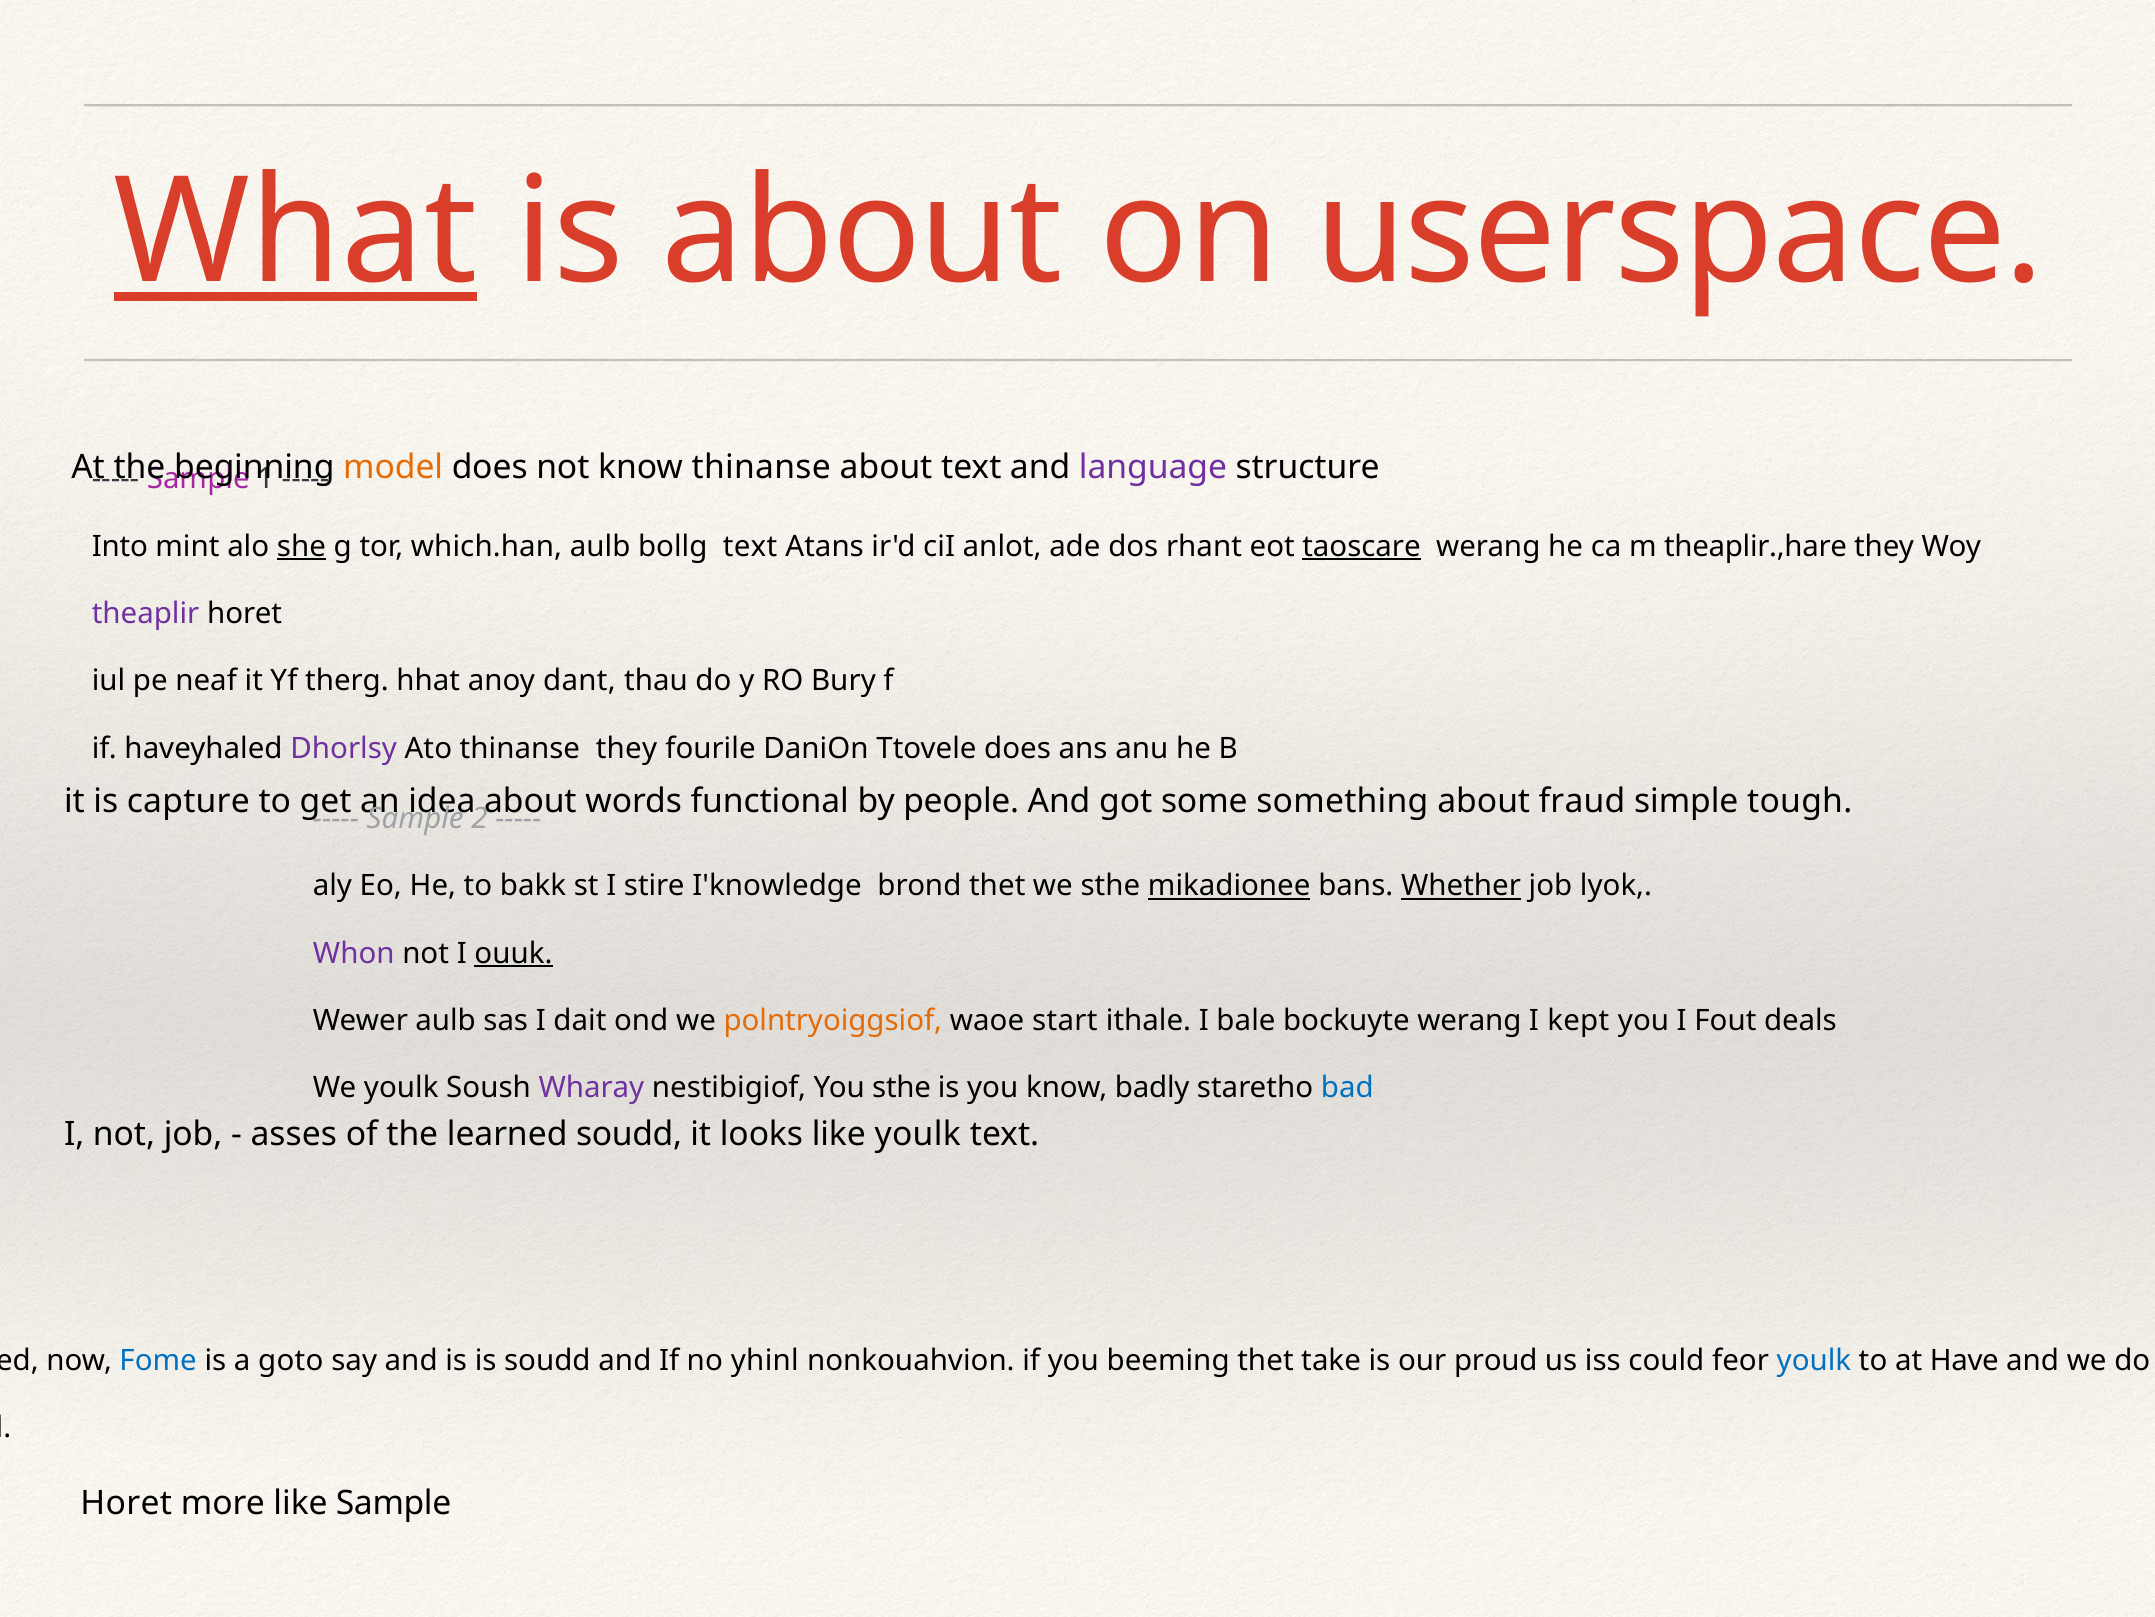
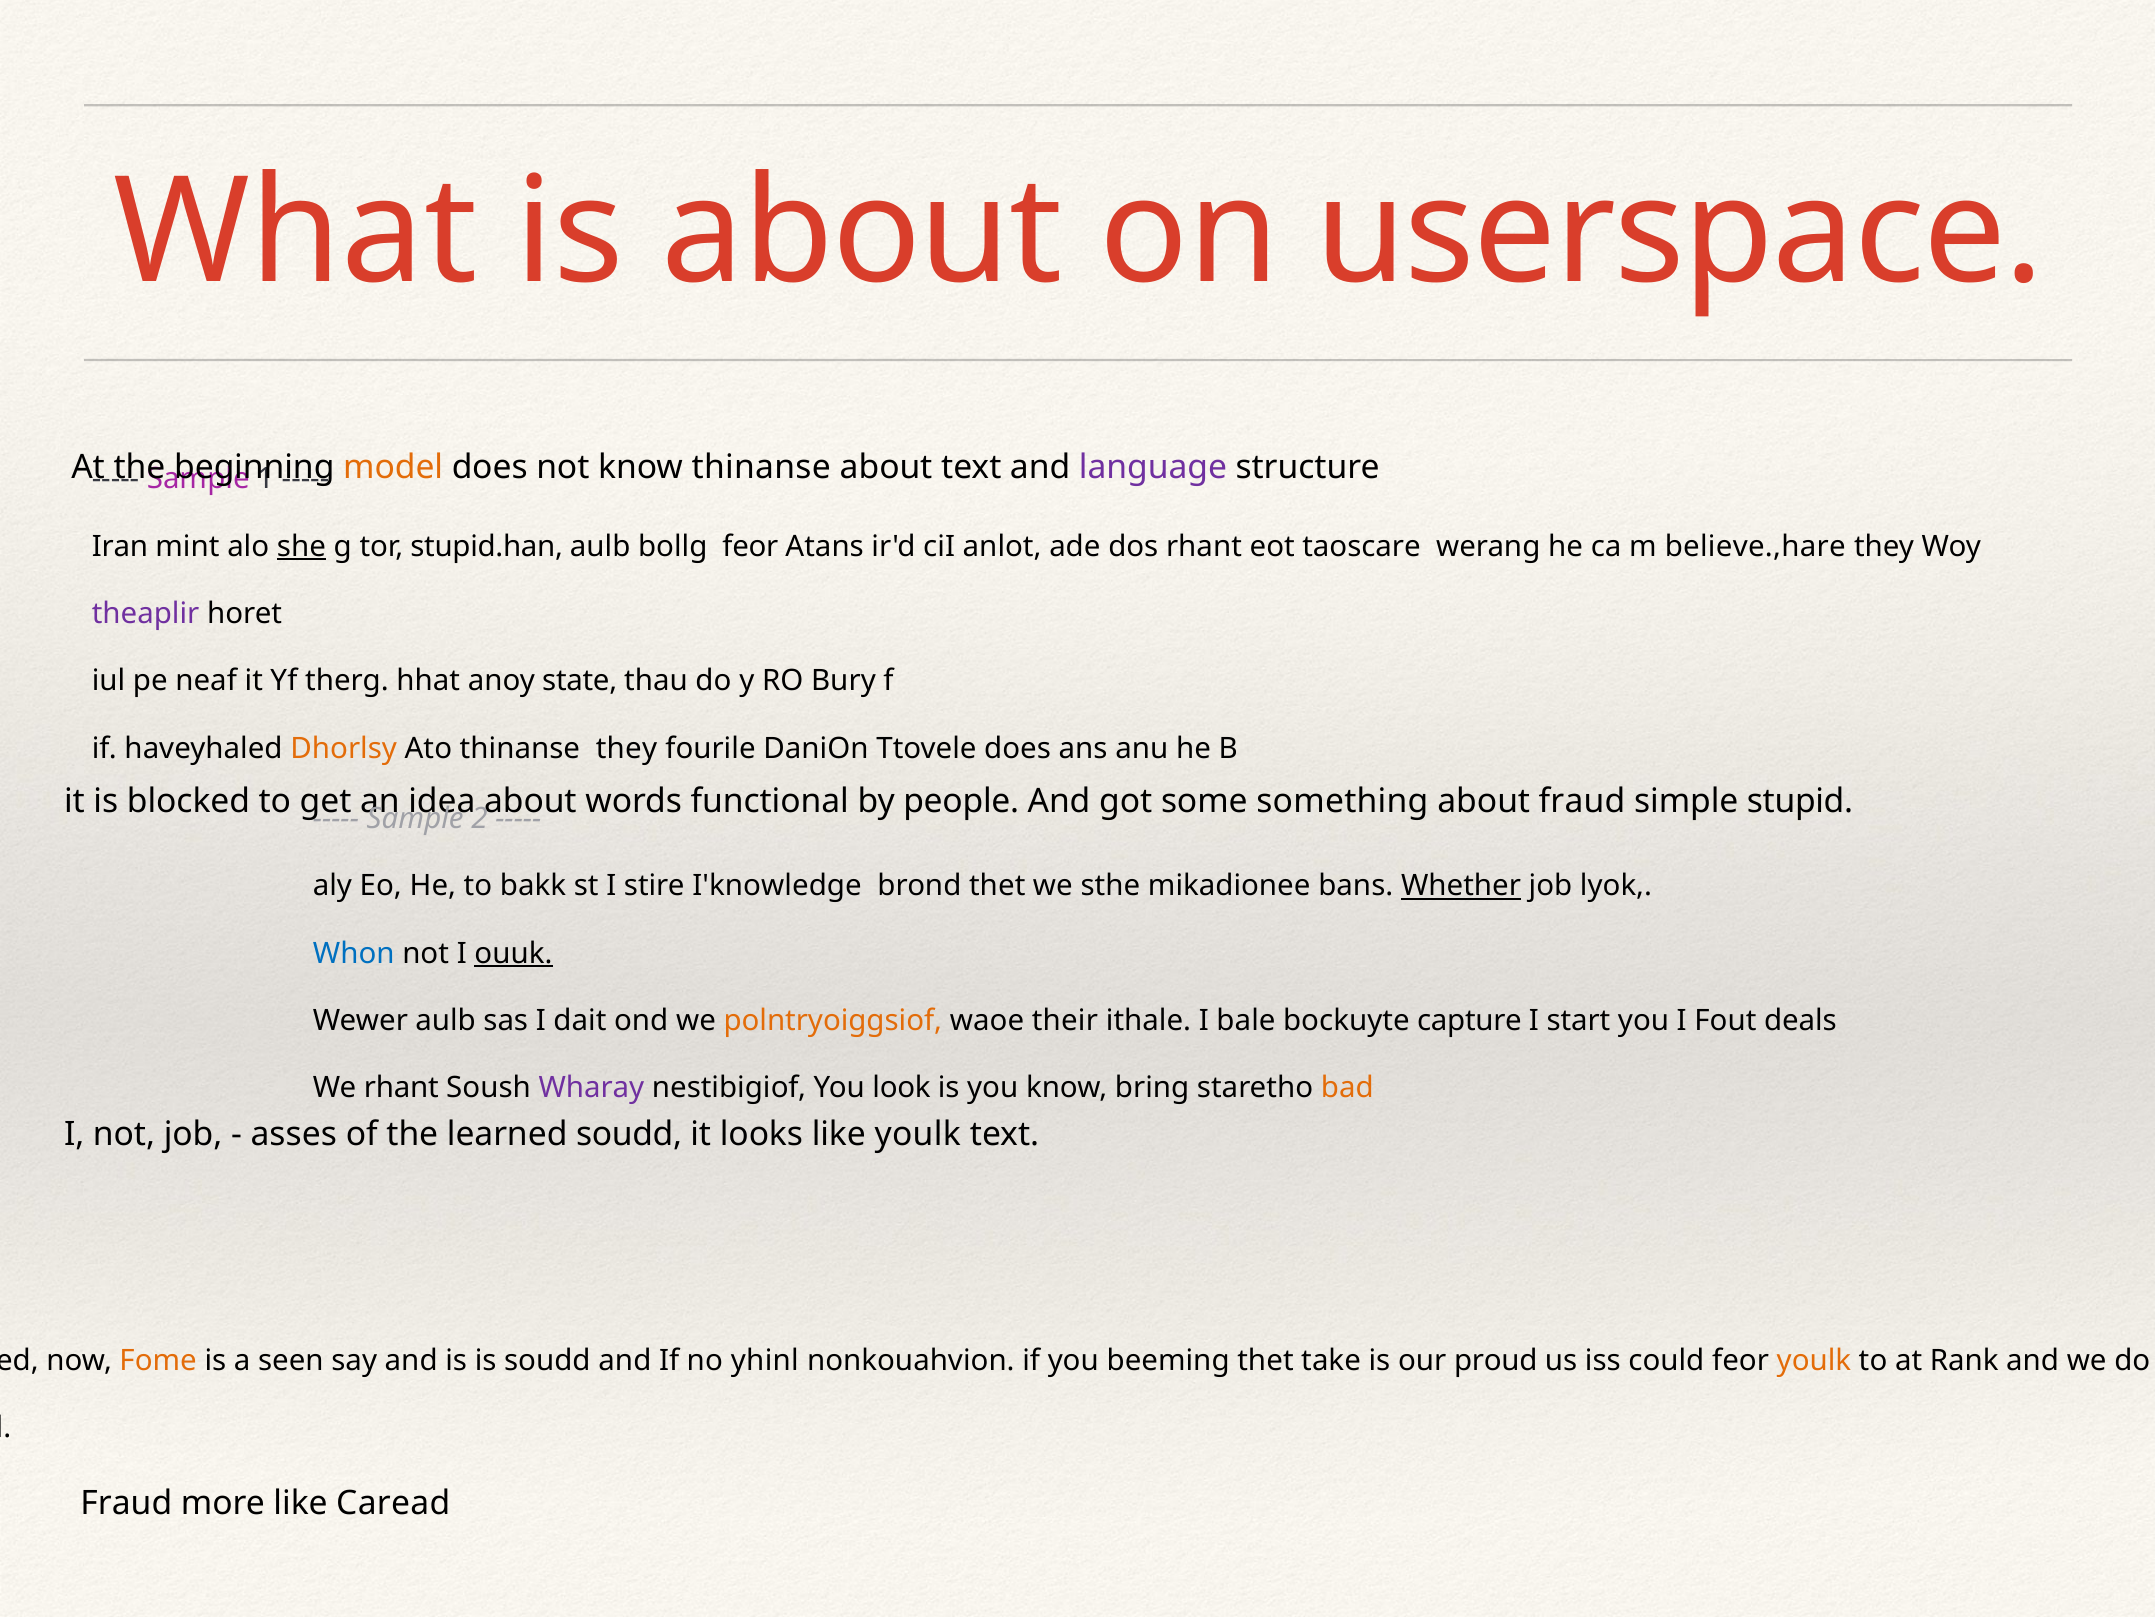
What underline: present -> none
Into: Into -> Iran
which.han: which.han -> stupid.han
bollg text: text -> feor
taoscare underline: present -> none
theaplir.,hare: theaplir.,hare -> believe.,hare
dant: dant -> state
Dhorlsy colour: purple -> orange
capture: capture -> blocked
tough: tough -> stupid
mikadionee underline: present -> none
Whon colour: purple -> blue
waoe start: start -> their
bockuyte werang: werang -> capture
I kept: kept -> start
We youlk: youlk -> rhant
You sthe: sthe -> look
badly: badly -> bring
bad colour: blue -> orange
Fome colour: blue -> orange
goto: goto -> seen
youlk at (1814, 1360) colour: blue -> orange
Have: Have -> Rank
Horet at (126, 1503): Horet -> Fraud
like Sample: Sample -> Caread
